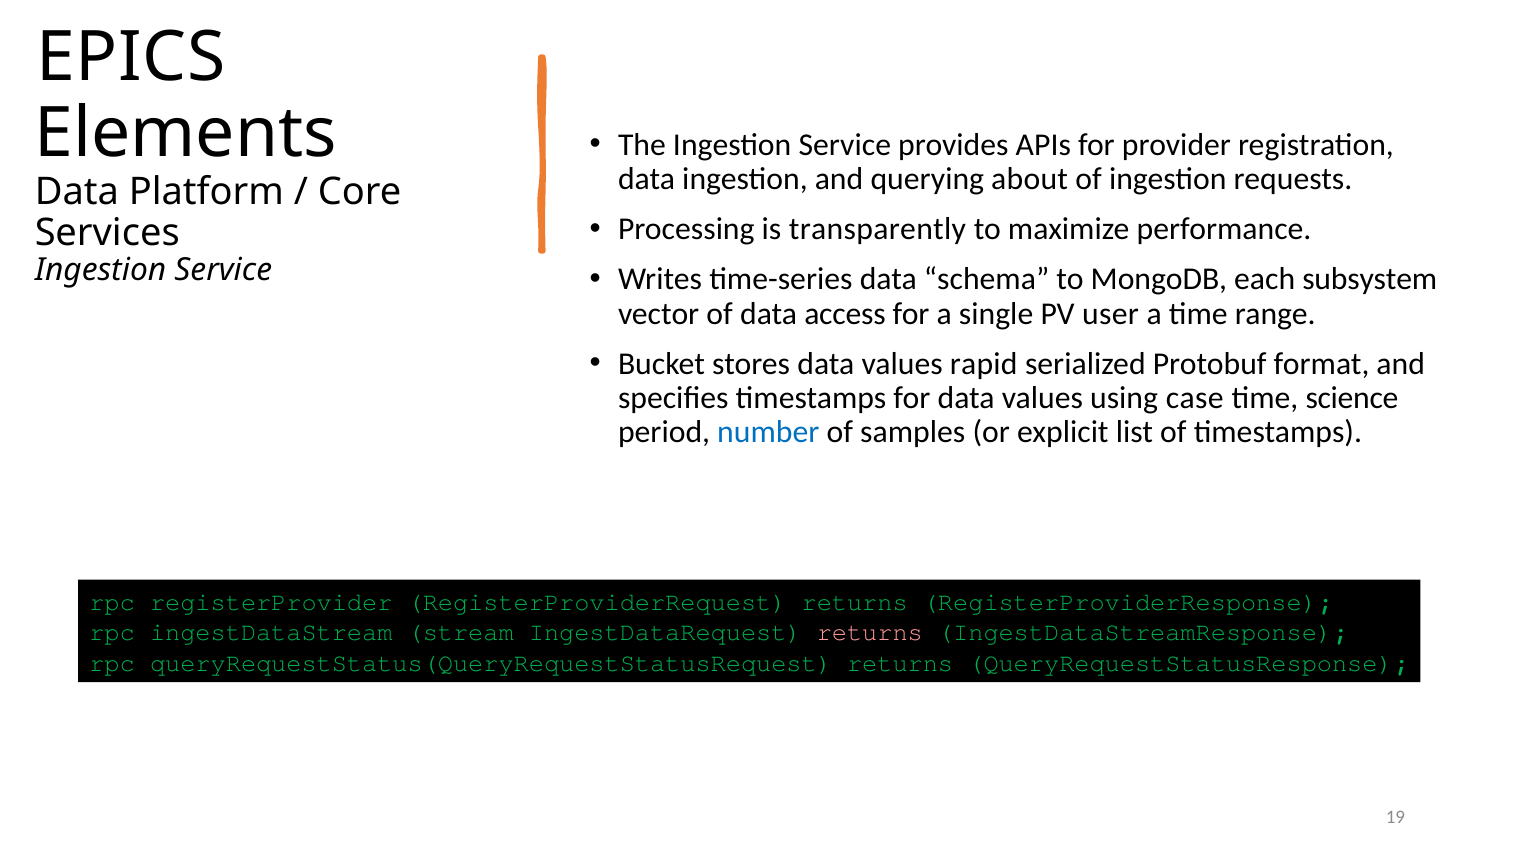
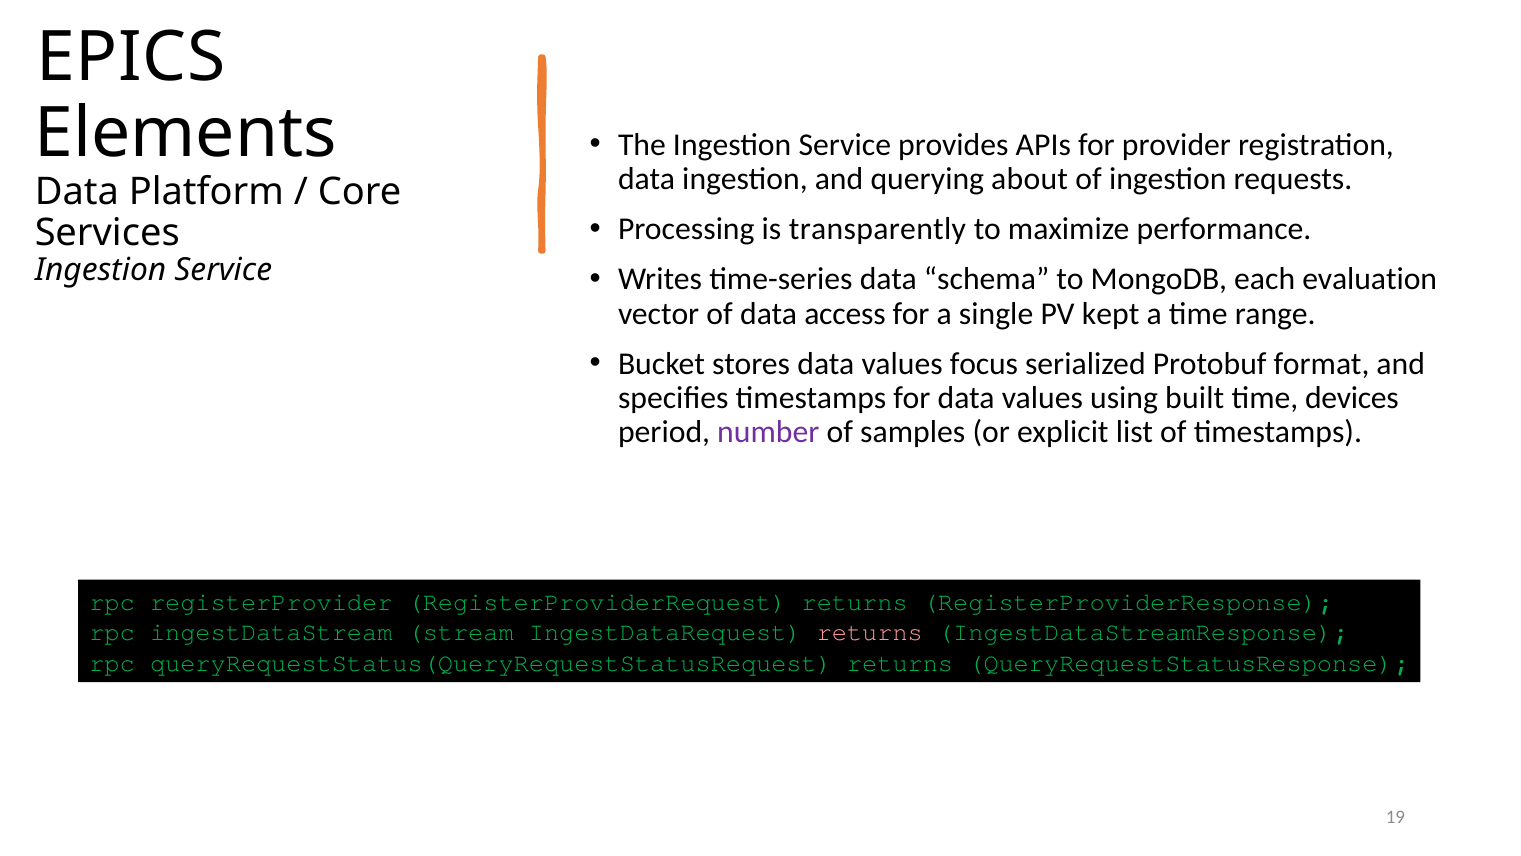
subsystem: subsystem -> evaluation
user: user -> kept
rapid: rapid -> focus
case: case -> built
science: science -> devices
number colour: blue -> purple
